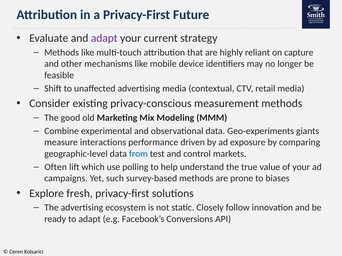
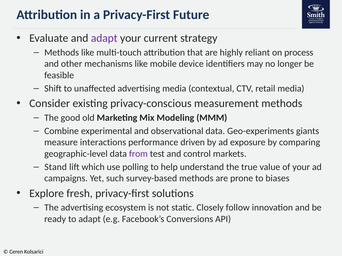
capture: capture -> process
from colour: blue -> purple
Often: Often -> Stand
